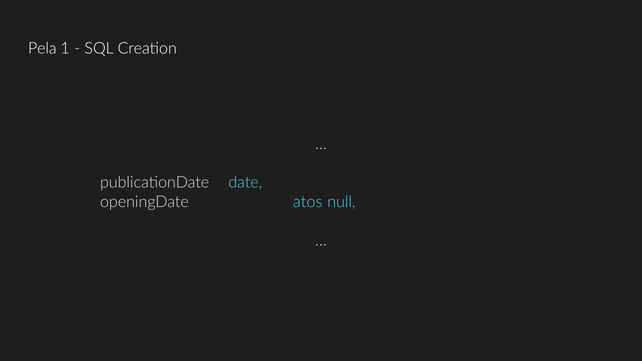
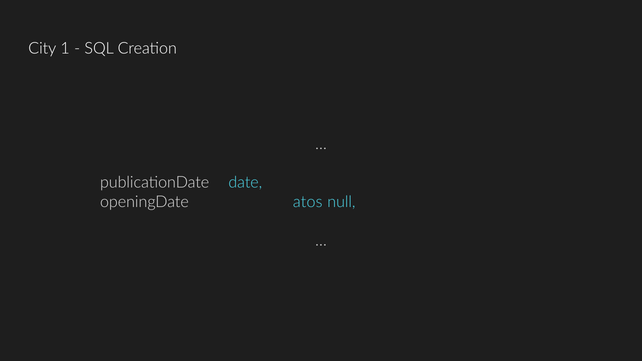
Pela: Pela -> City
